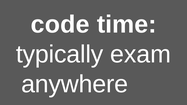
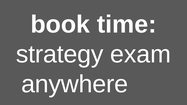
code: code -> book
typically: typically -> strategy
